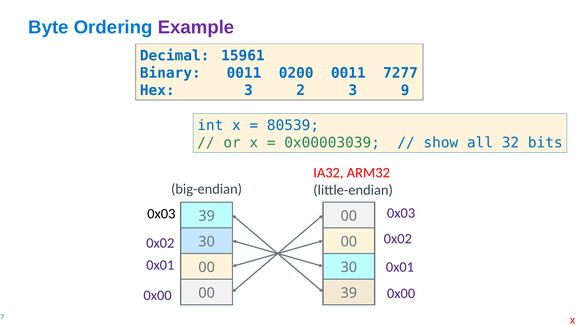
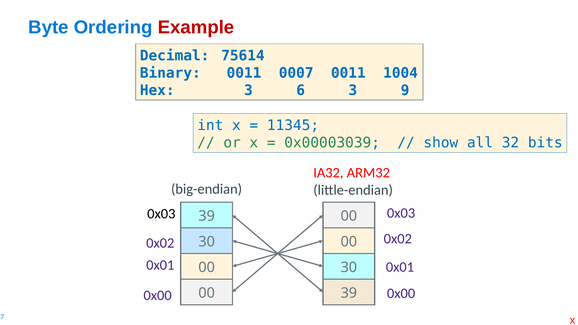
Example colour: purple -> red
15961: 15961 -> 75614
0200: 0200 -> 0007
7277: 7277 -> 1004
2: 2 -> 6
80539: 80539 -> 11345
